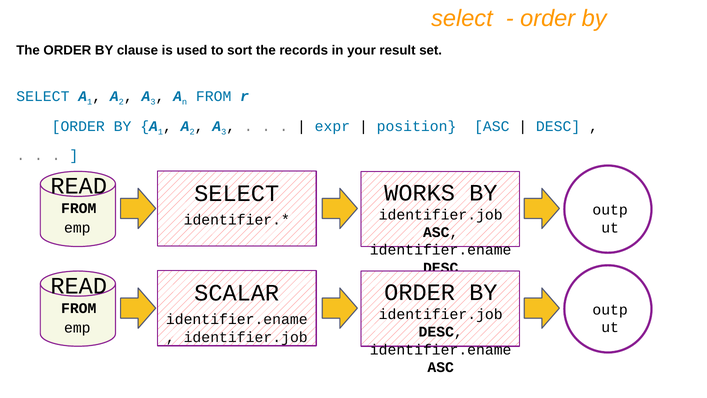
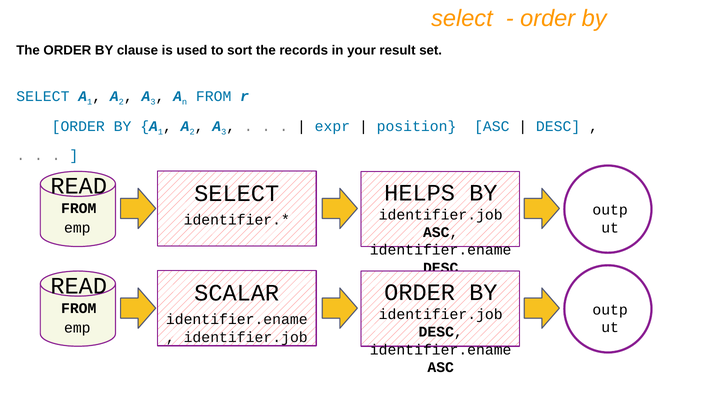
WORKS: WORKS -> HELPS
